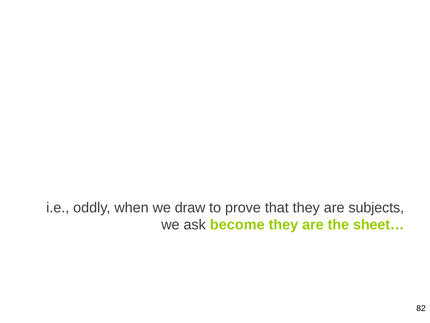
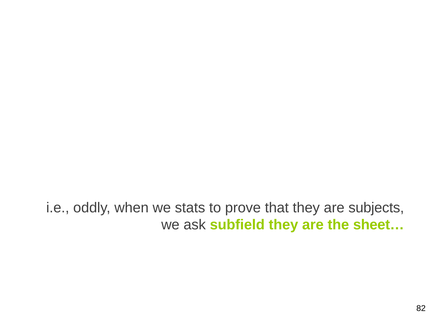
draw: draw -> stats
become: become -> subfield
